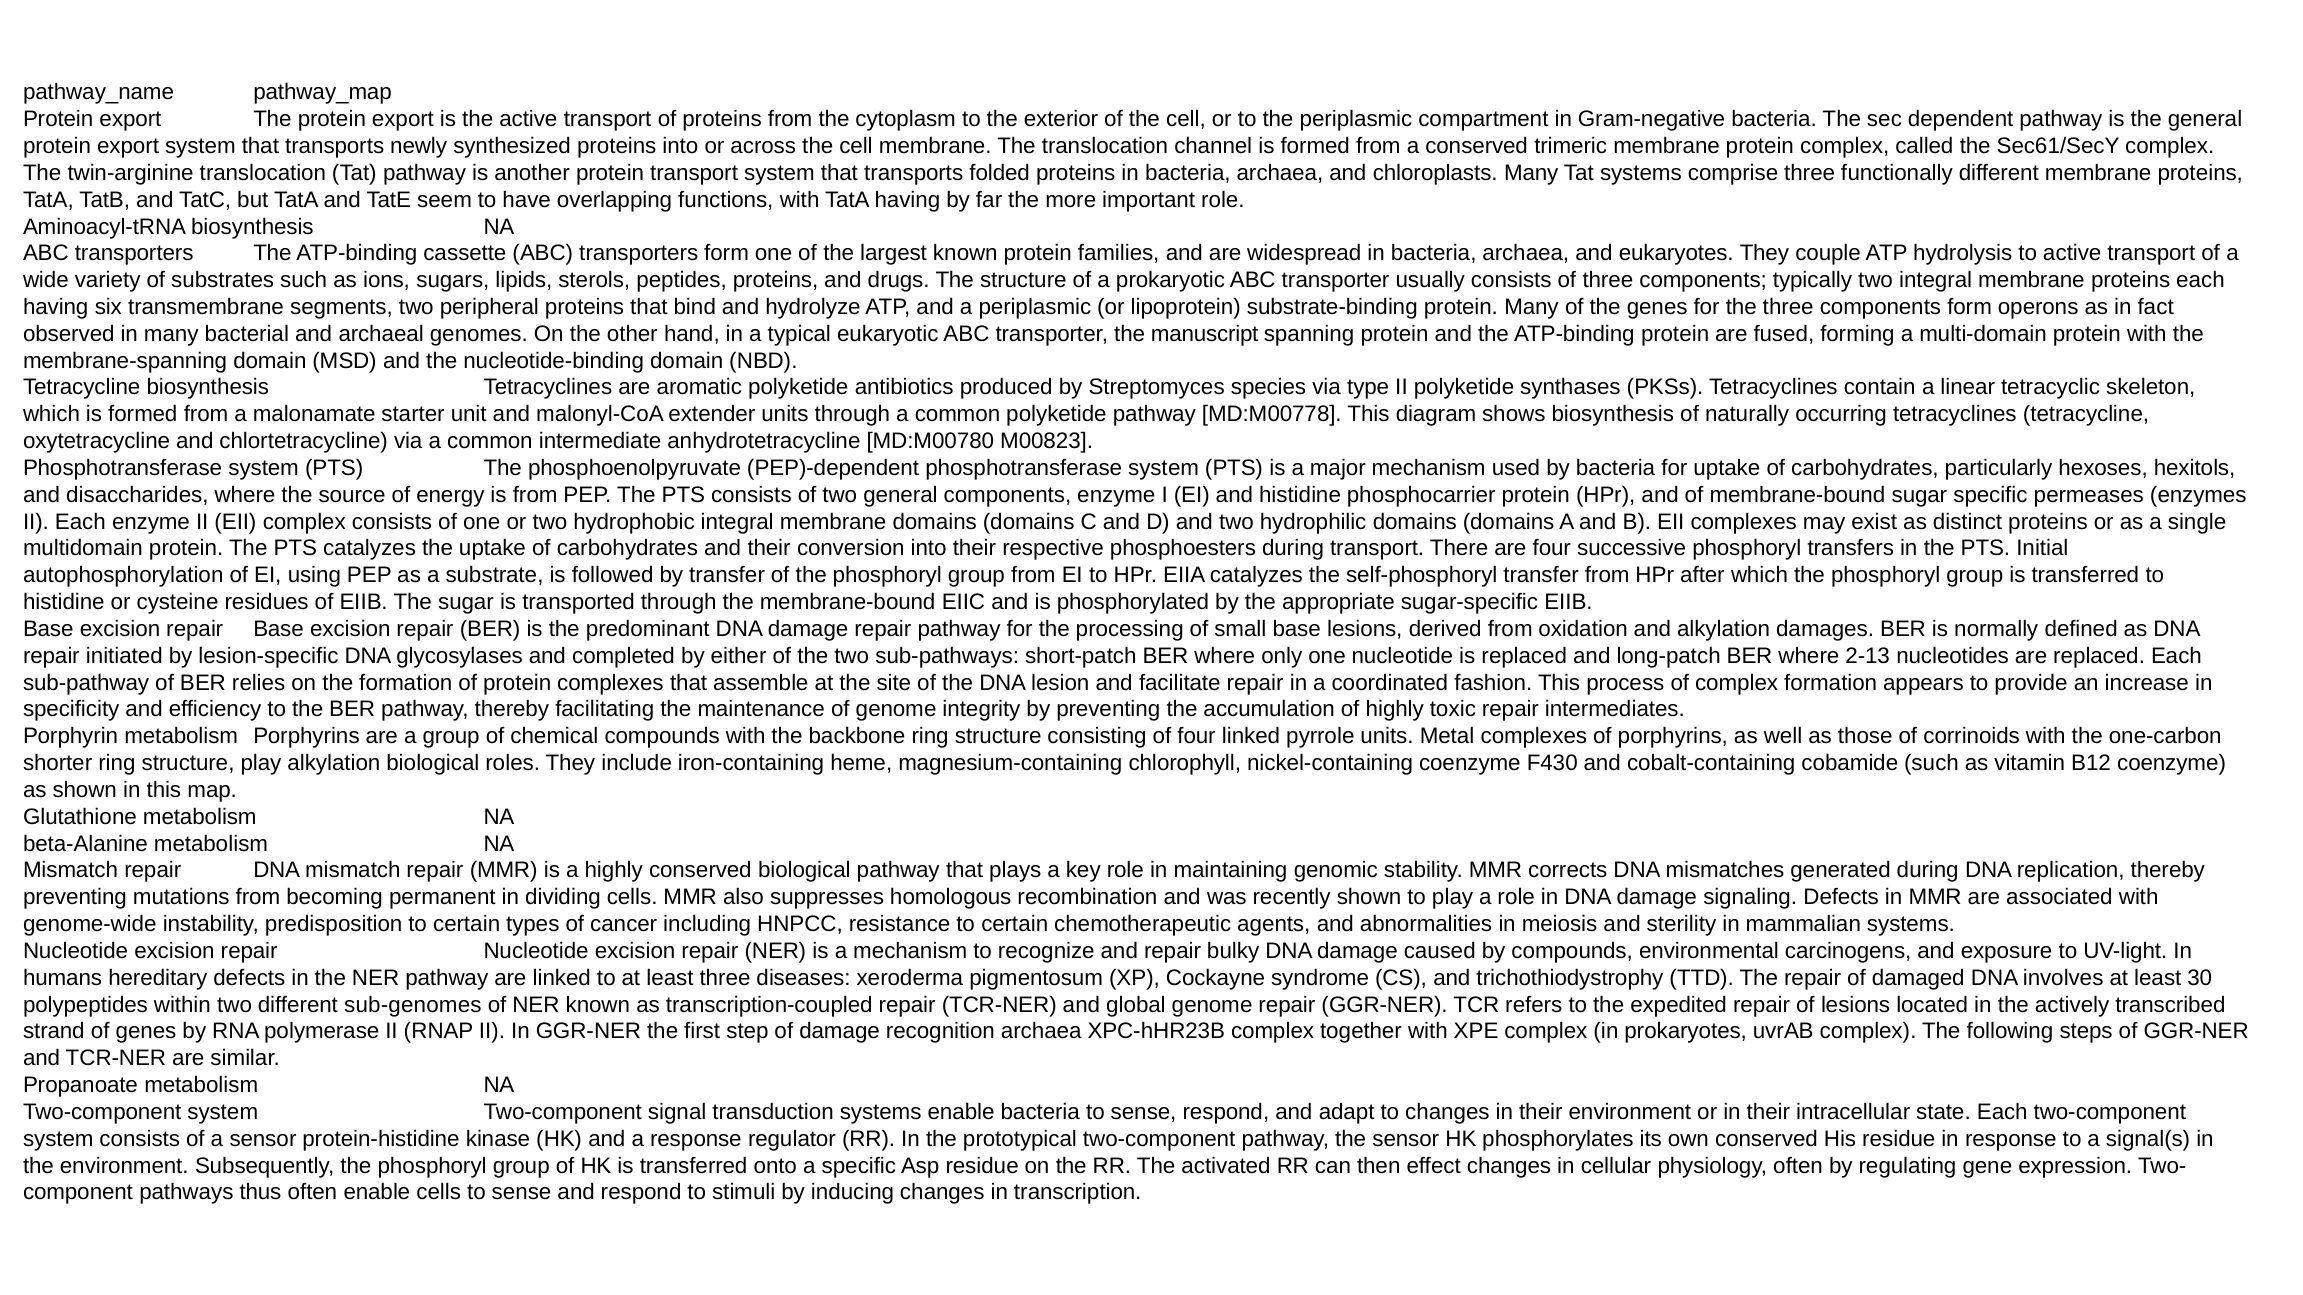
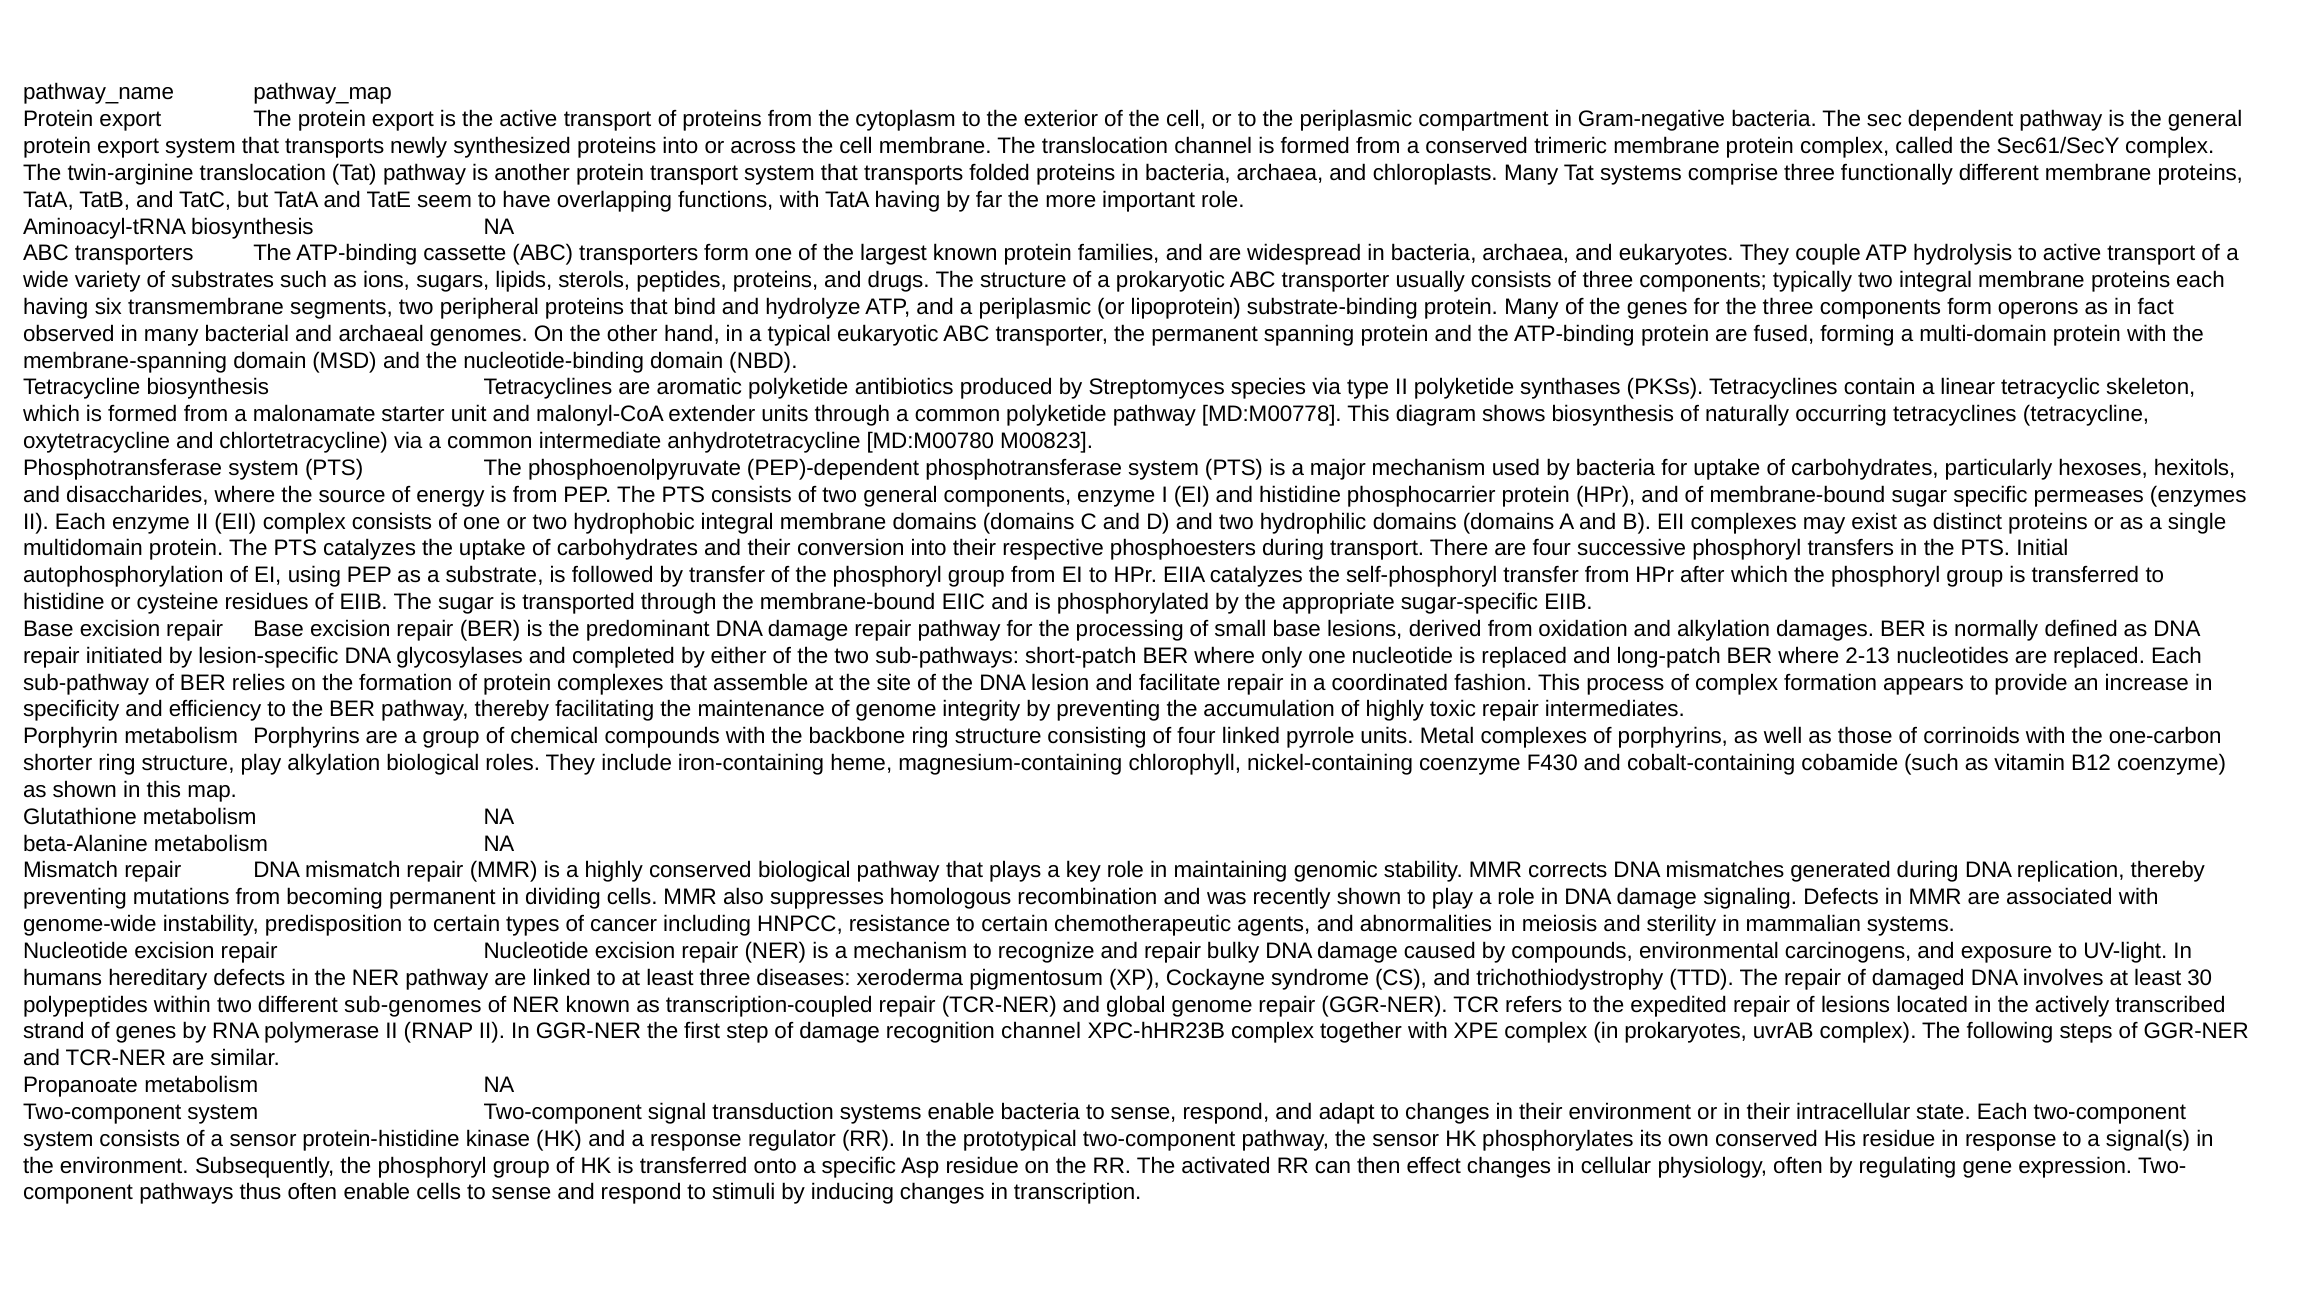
the manuscript: manuscript -> permanent
recognition archaea: archaea -> channel
